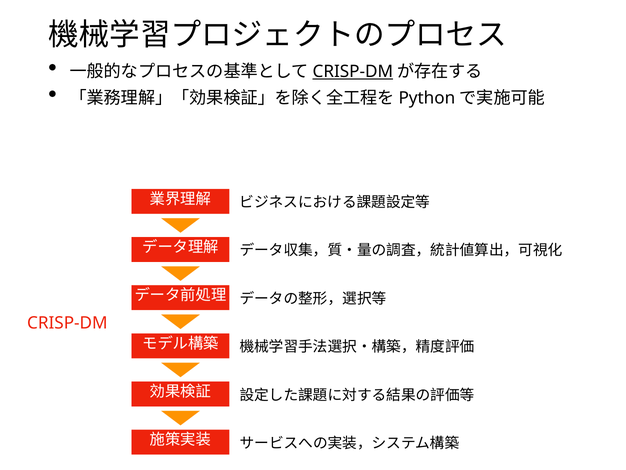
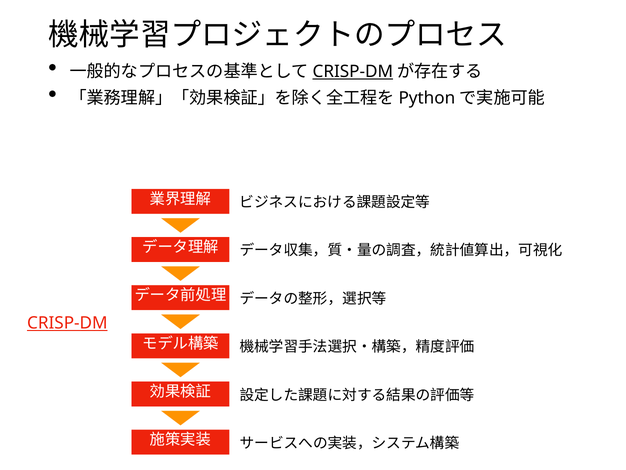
CRISP-DM at (67, 323) underline: none -> present
